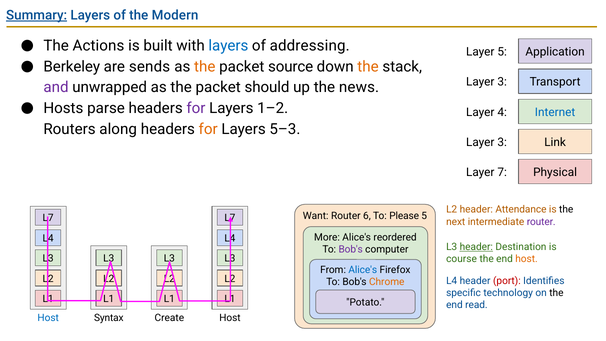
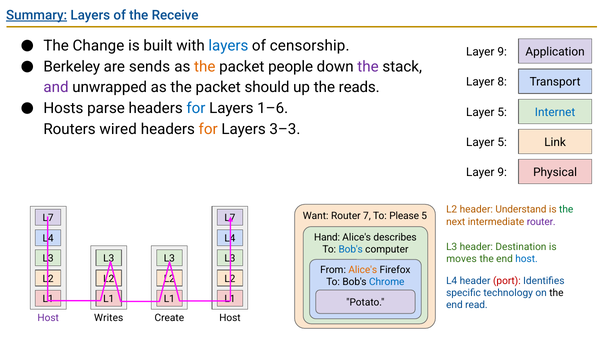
Modern: Modern -> Receive
Actions: Actions -> Change
addressing: addressing -> censorship
5 at (502, 52): 5 -> 9
source: source -> people
the at (368, 66) colour: orange -> purple
3 at (502, 82): 3 -> 8
news: news -> reads
for at (196, 108) colour: purple -> blue
1–2: 1–2 -> 1–6
4 at (502, 112): 4 -> 5
along: along -> wired
5–3: 5–3 -> 3–3
3 at (502, 142): 3 -> 5
7 at (502, 172): 7 -> 9
Attendance: Attendance -> Understand
the at (566, 209) colour: black -> green
6: 6 -> 7
More: More -> Hand
reordered: reordered -> describes
header at (476, 247) underline: present -> none
Bob's at (351, 250) colour: purple -> blue
course: course -> moves
host at (527, 259) colour: orange -> blue
Alice's at (363, 270) colour: blue -> orange
Chrome colour: orange -> blue
Host at (48, 318) colour: blue -> purple
Syntax: Syntax -> Writes
